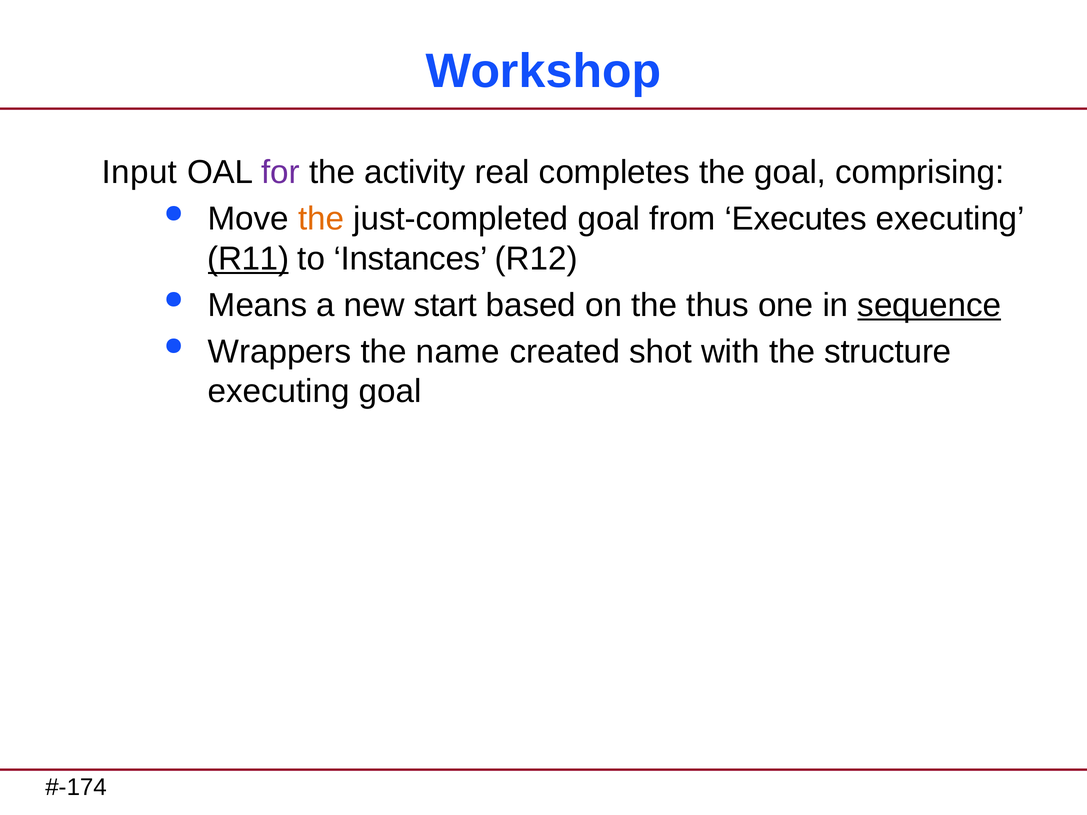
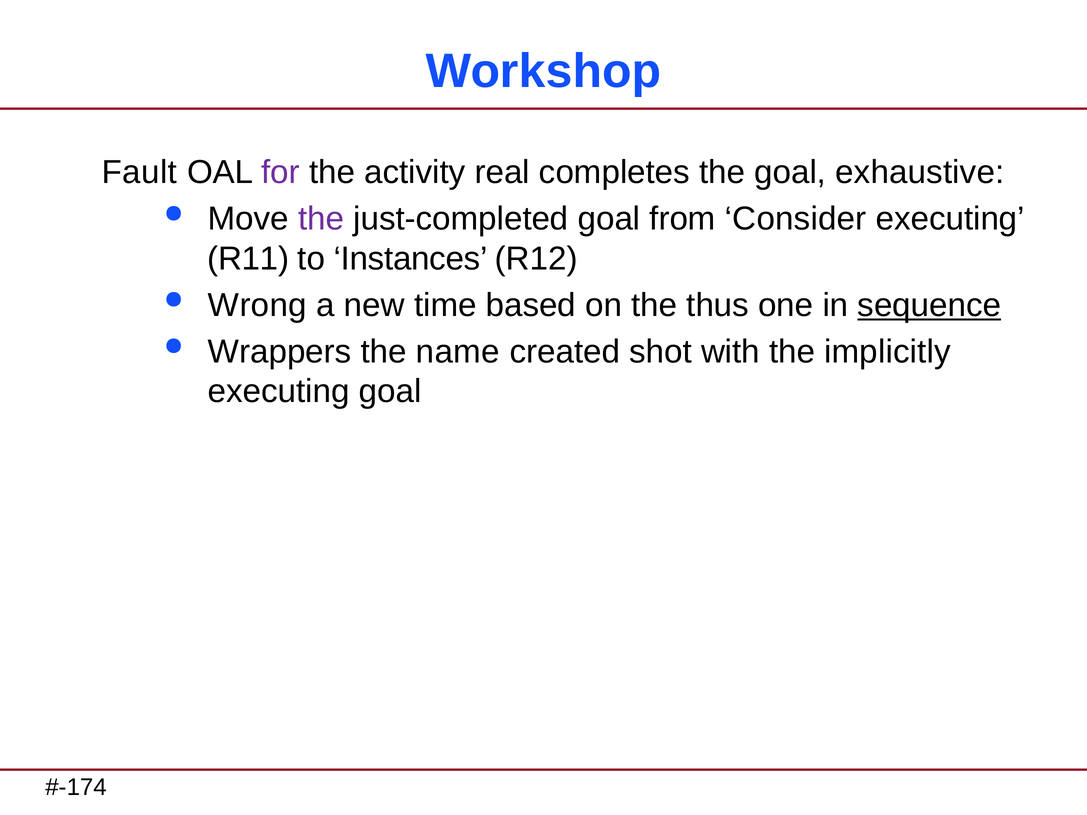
Input: Input -> Fault
comprising: comprising -> exhaustive
the at (321, 219) colour: orange -> purple
Executes: Executes -> Consider
R11 underline: present -> none
Means: Means -> Wrong
start: start -> time
structure: structure -> implicitly
